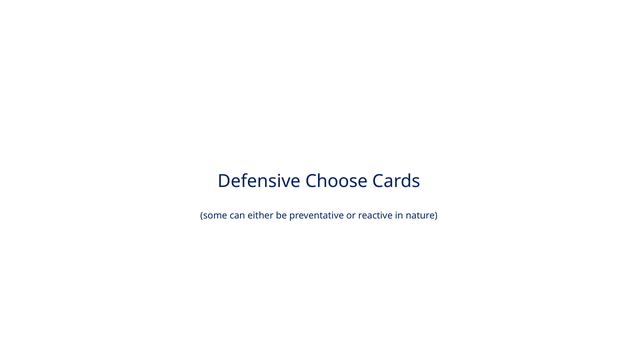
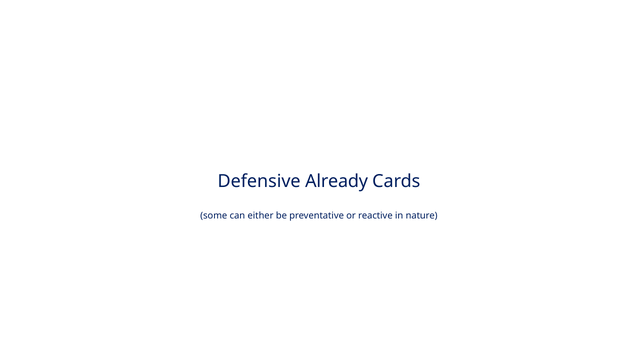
Choose: Choose -> Already
